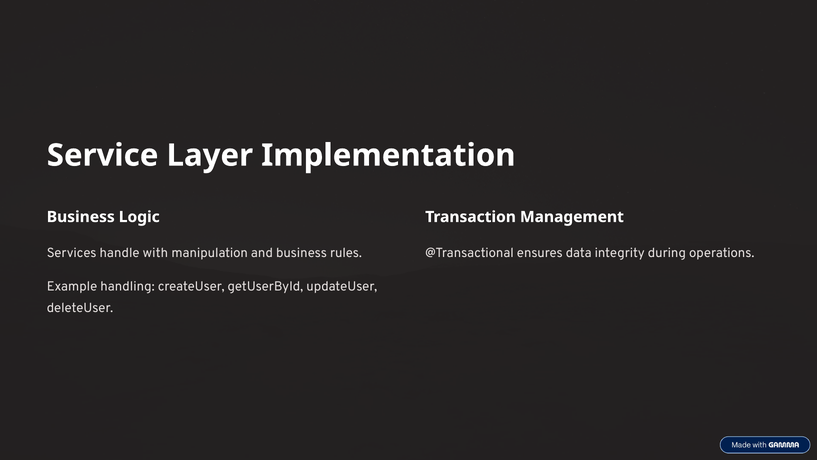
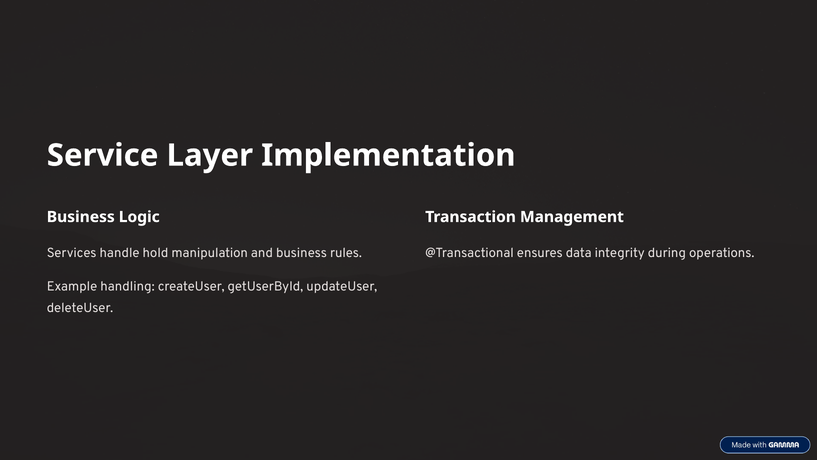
with: with -> hold
